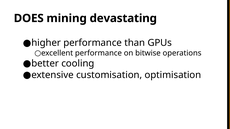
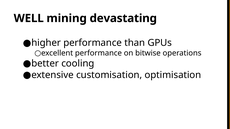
DOES: DOES -> WELL
